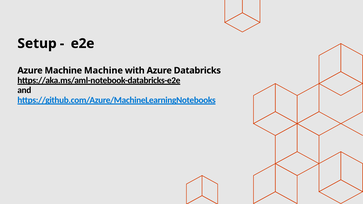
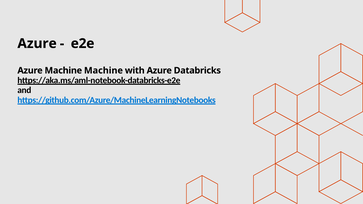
Setup at (37, 44): Setup -> Azure
